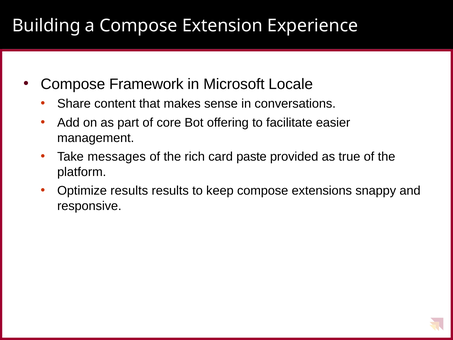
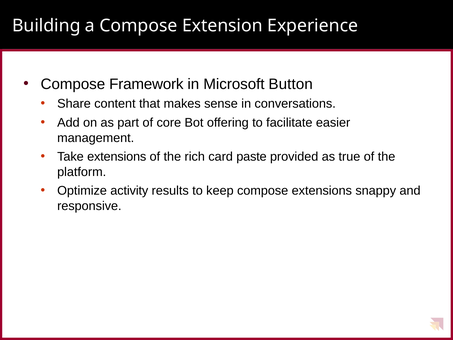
Locale: Locale -> Button
Take messages: messages -> extensions
Optimize results: results -> activity
